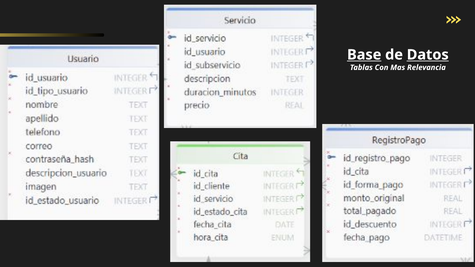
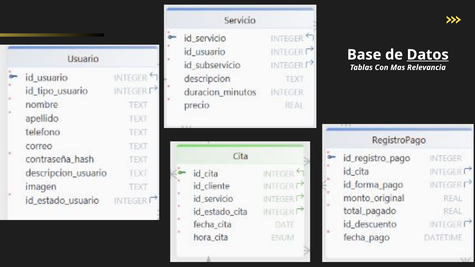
Base underline: present -> none
